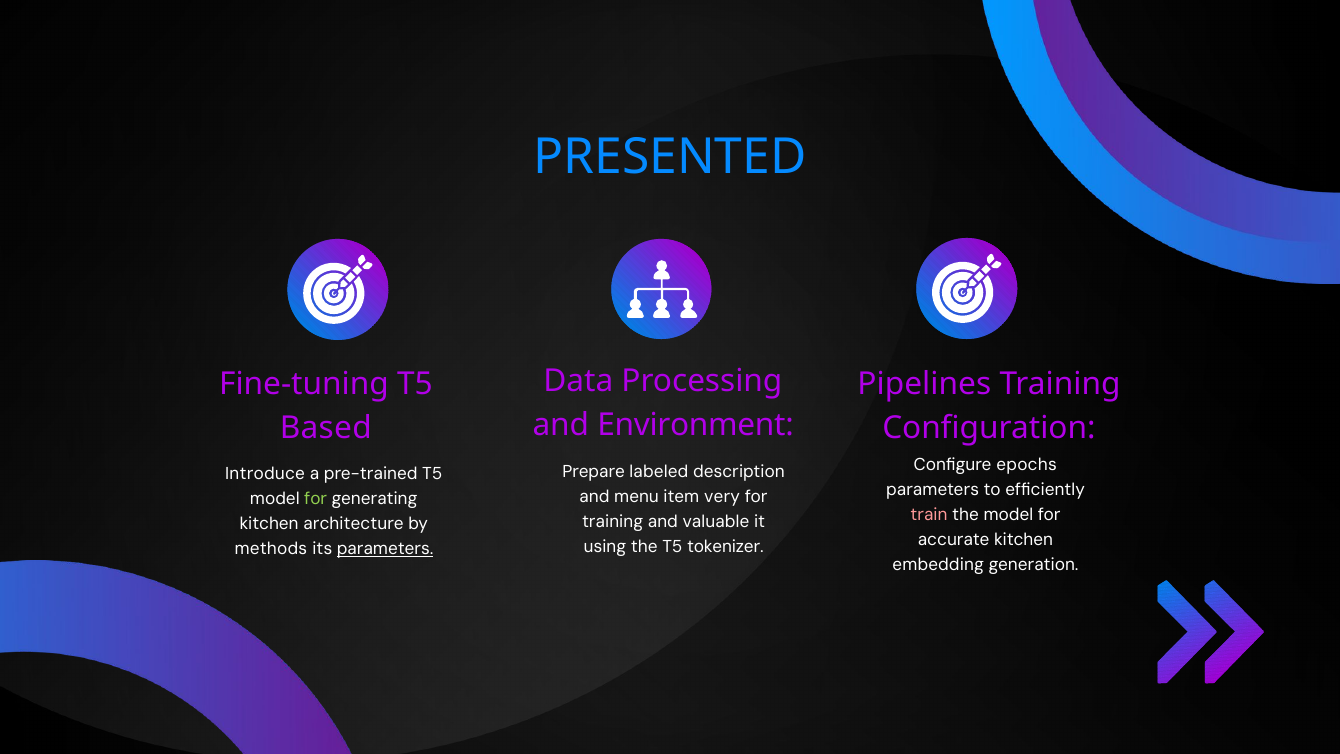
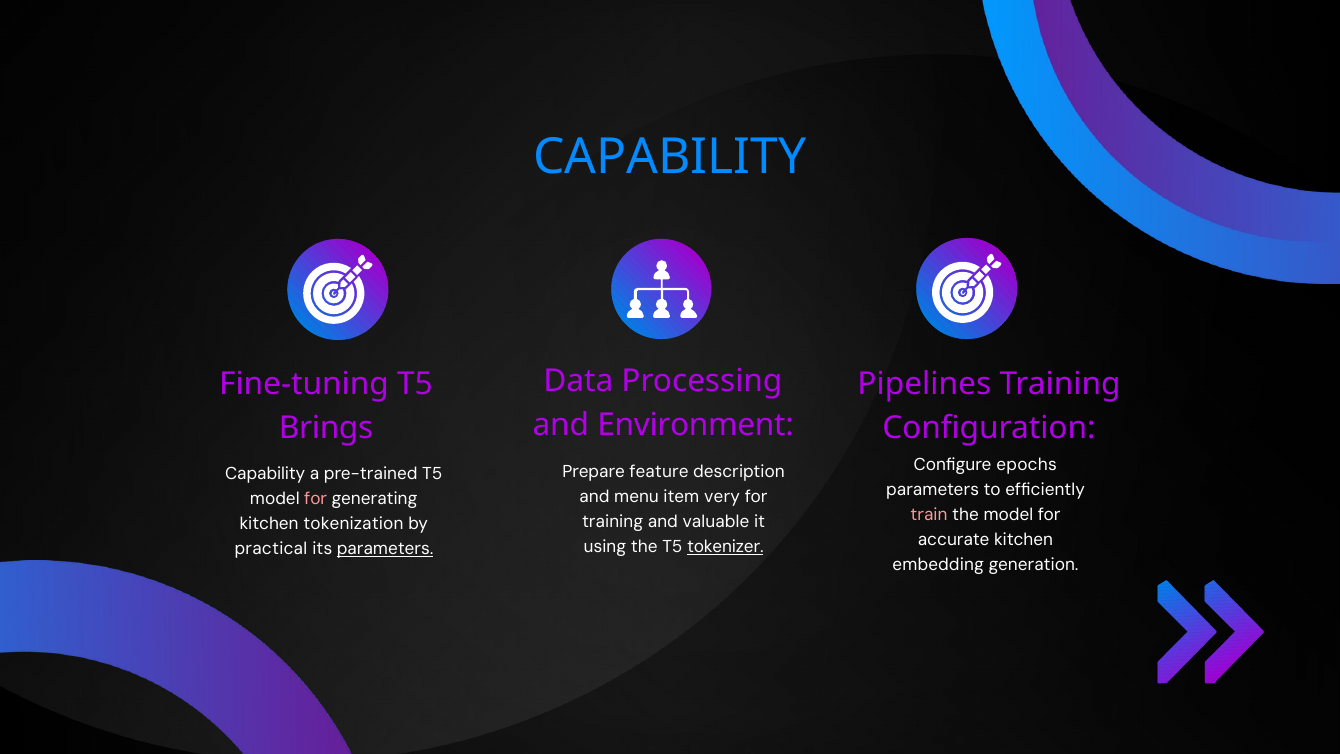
PRESENTED at (670, 157): PRESENTED -> CAPABILITY
Based: Based -> Brings
labeled: labeled -> feature
Introduce at (265, 474): Introduce -> Capability
for at (316, 499) colour: light green -> pink
architecture: architecture -> tokenization
tokenizer underline: none -> present
methods: methods -> practical
